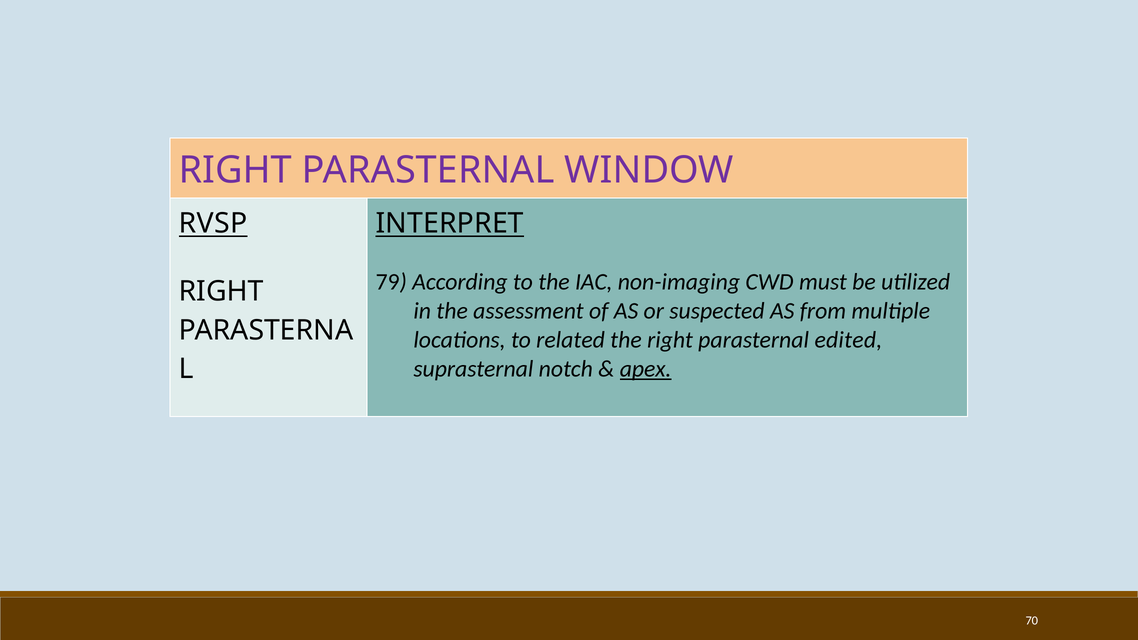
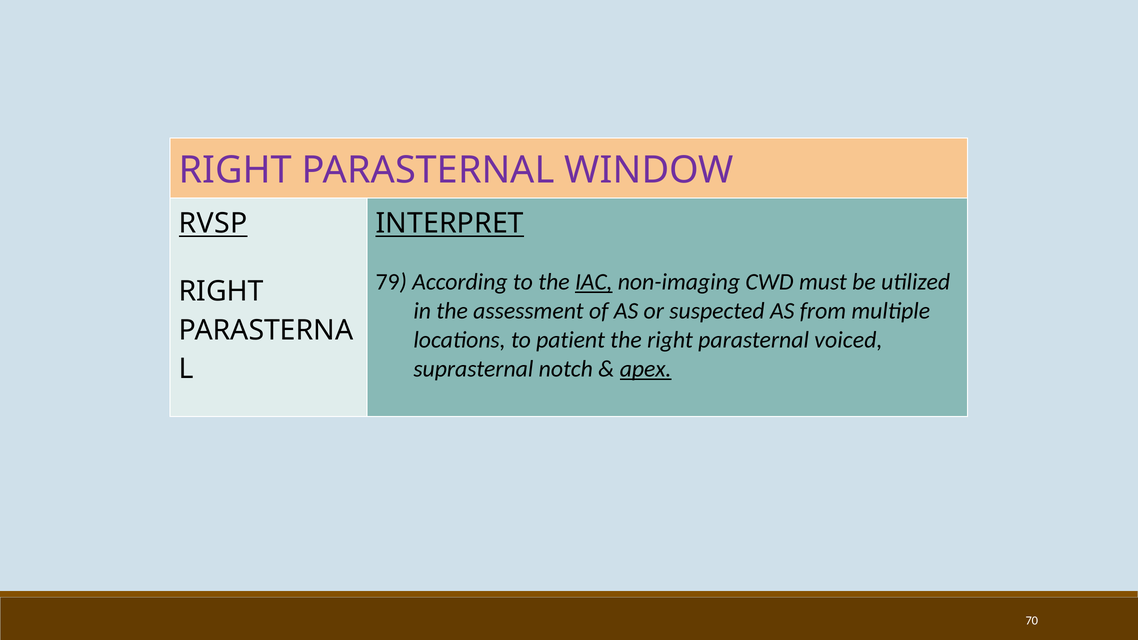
IAC underline: none -> present
related: related -> patient
edited: edited -> voiced
